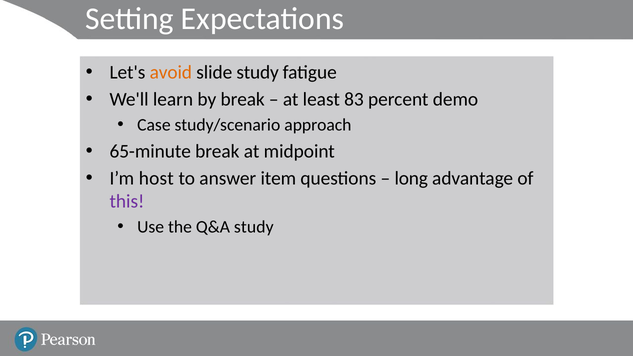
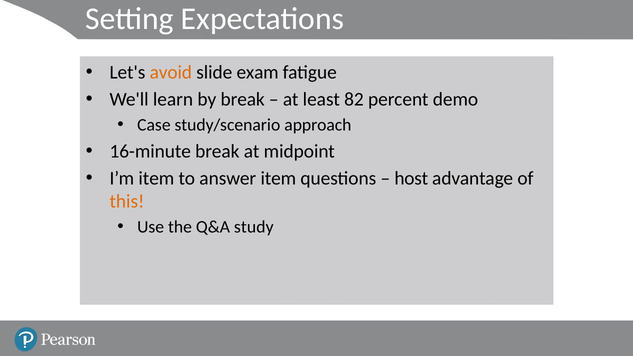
slide study: study -> exam
83: 83 -> 82
65-minute: 65-minute -> 16-minute
I’m host: host -> item
long: long -> host
this colour: purple -> orange
